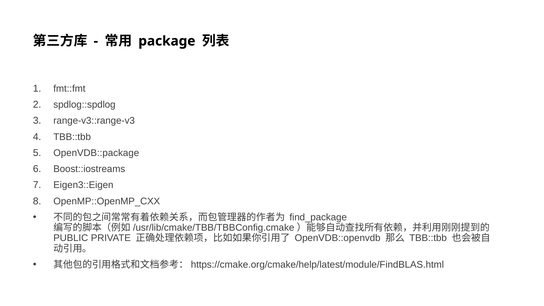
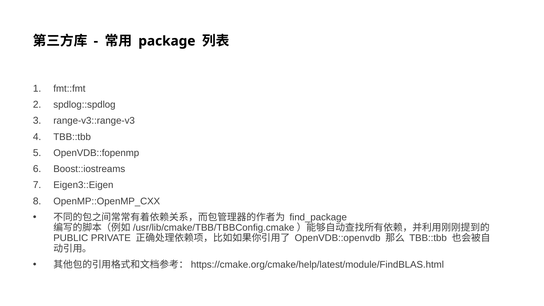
OpenVDB::package: OpenVDB::package -> OpenVDB::fopenmp
